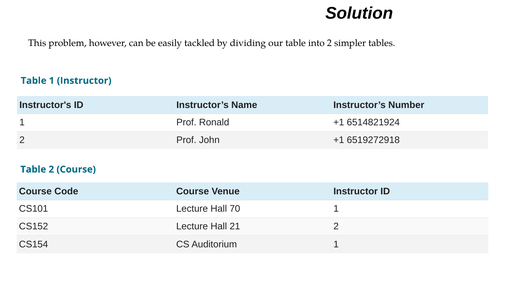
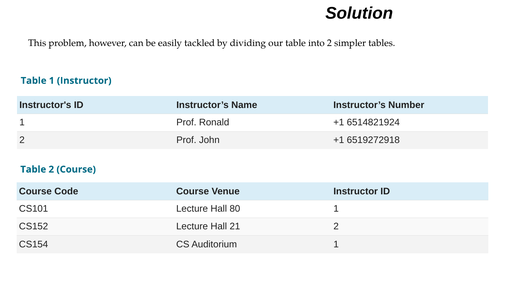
70: 70 -> 80
